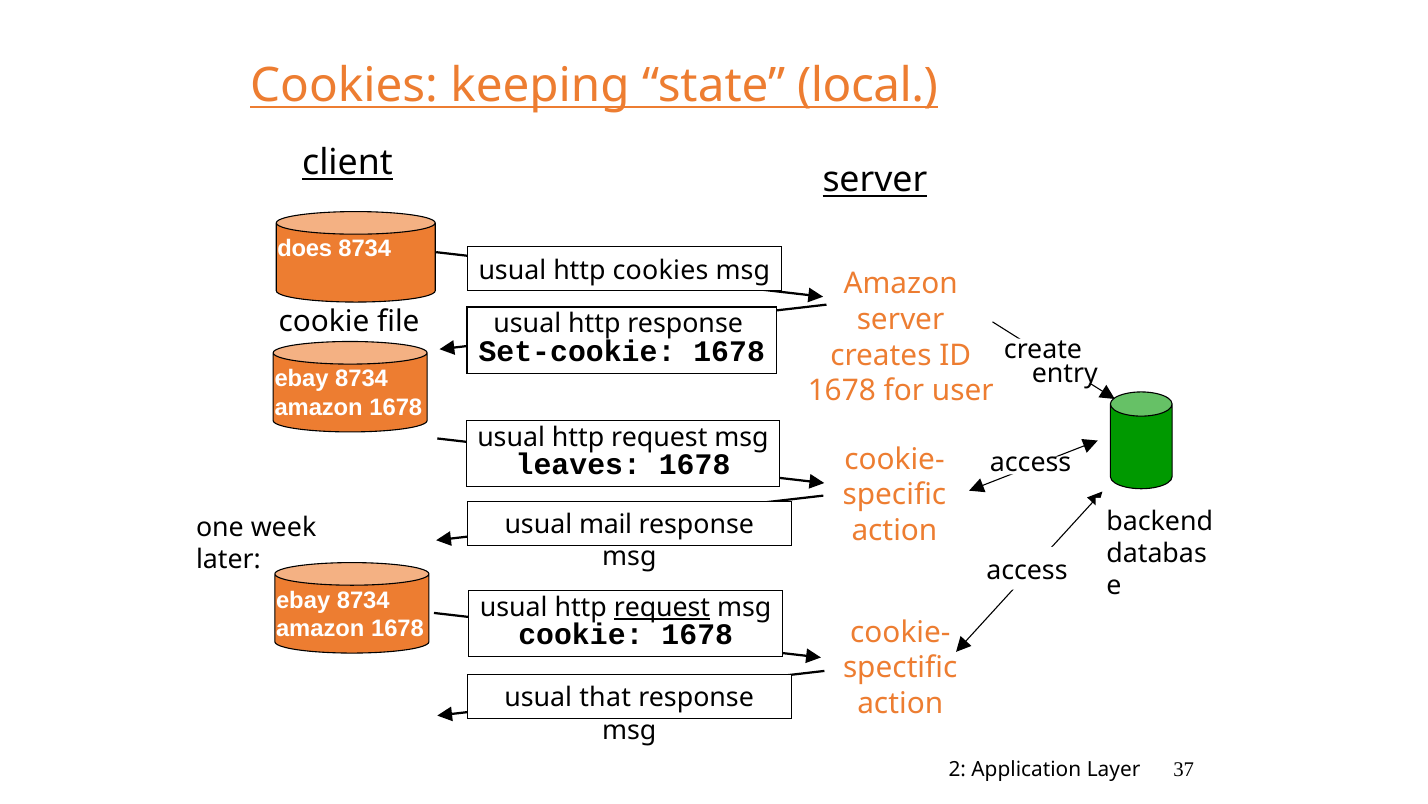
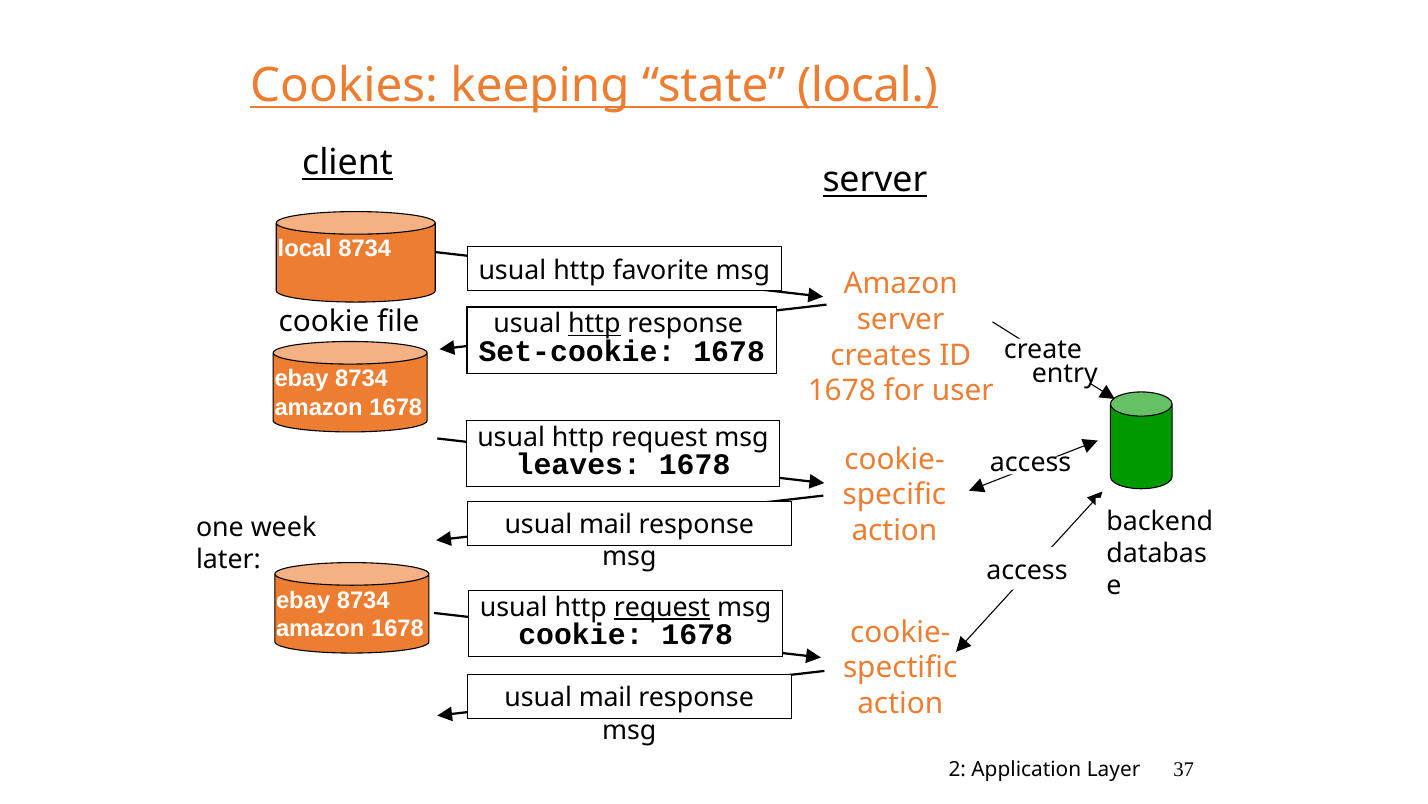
does at (305, 249): does -> local
http cookies: cookies -> favorite
http at (594, 324) underline: none -> present
that at (605, 697): that -> mail
